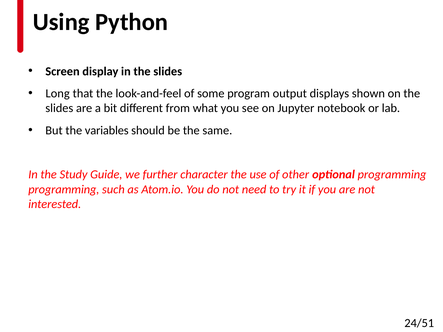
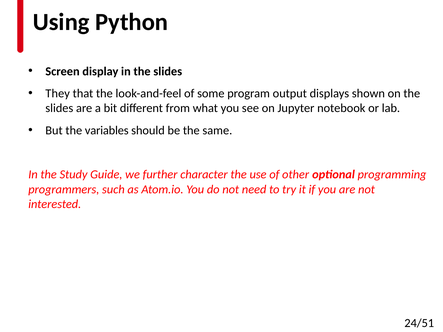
Long: Long -> They
programming at (64, 189): programming -> programmers
